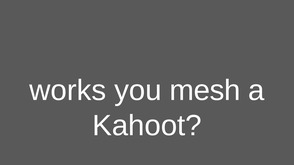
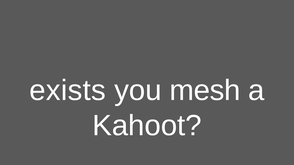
works: works -> exists
